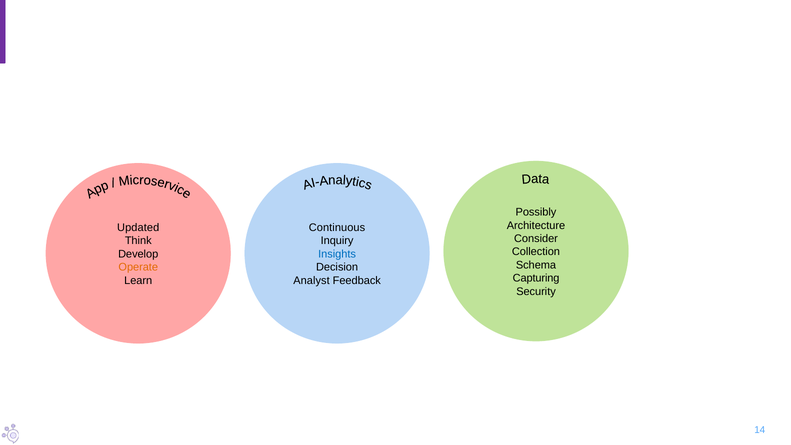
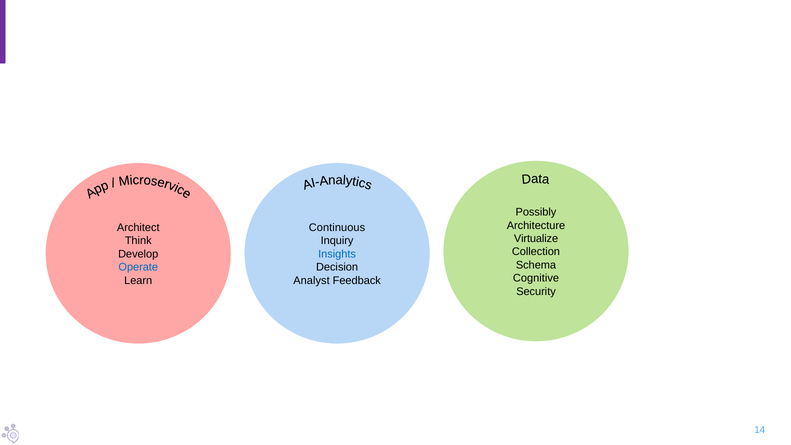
Updated: Updated -> Architect
Consider: Consider -> Virtualize
Operate colour: orange -> blue
Capturing: Capturing -> Cognitive
